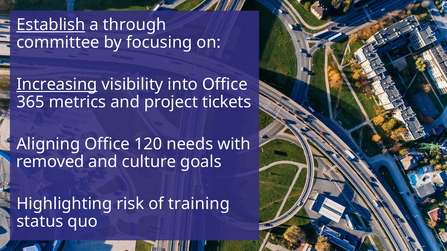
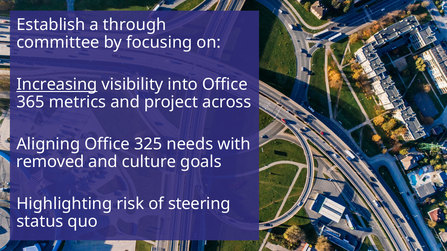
Establish underline: present -> none
tickets: tickets -> across
120: 120 -> 325
training: training -> steering
